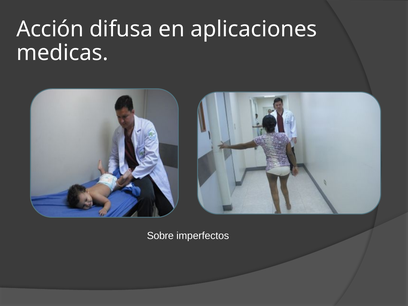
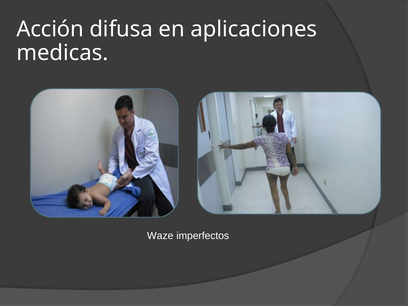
Sobre: Sobre -> Waze
